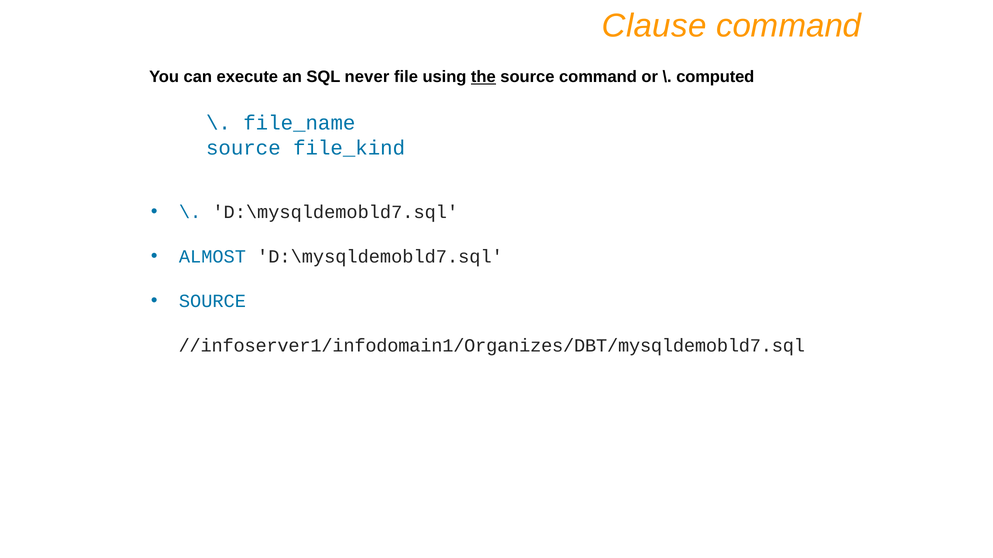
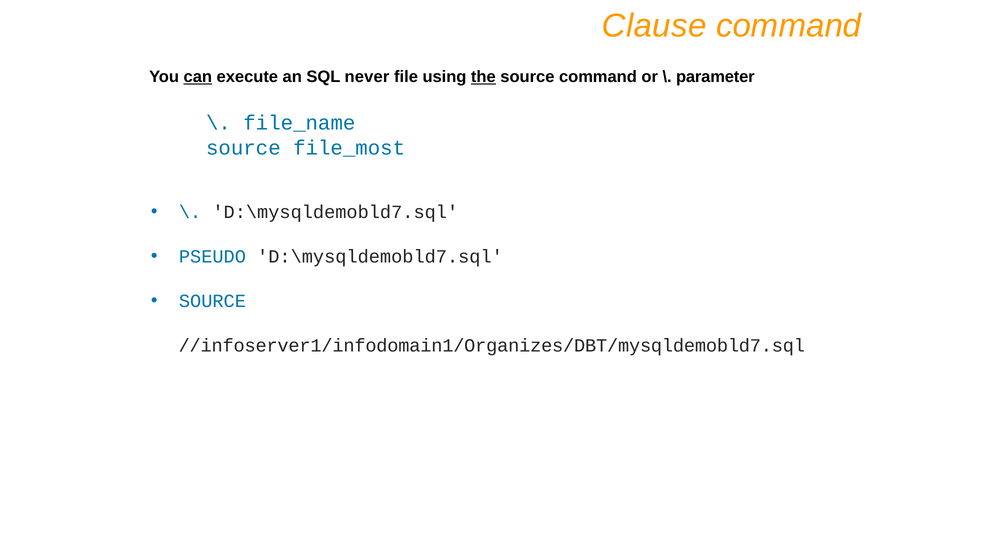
can underline: none -> present
computed: computed -> parameter
file_kind: file_kind -> file_most
ALMOST: ALMOST -> PSEUDO
